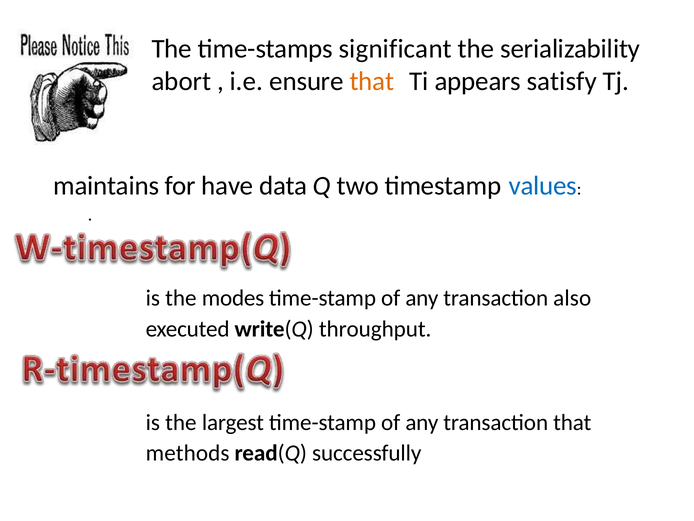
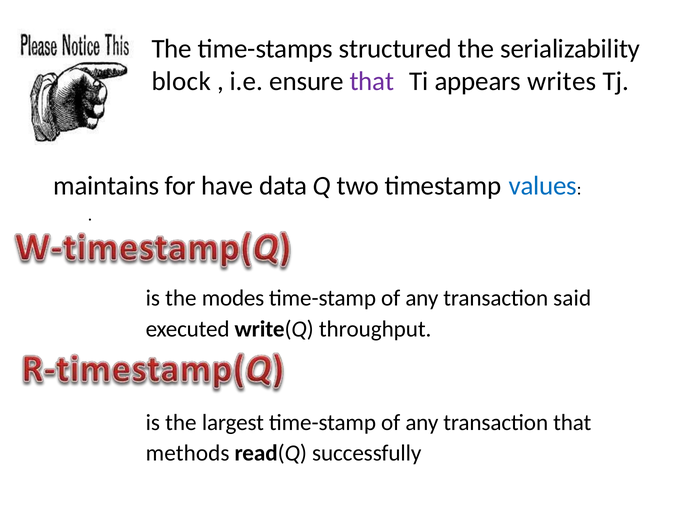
significant: significant -> structured
abort: abort -> block
that at (372, 81) colour: orange -> purple
satisfy: satisfy -> writes
also: also -> said
